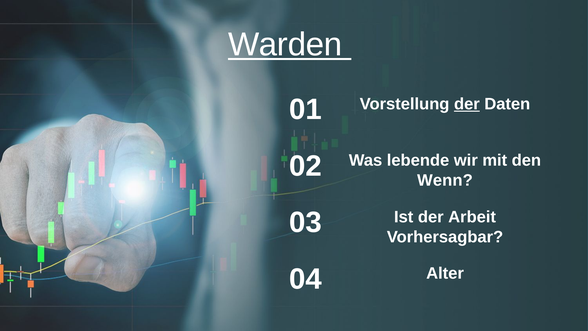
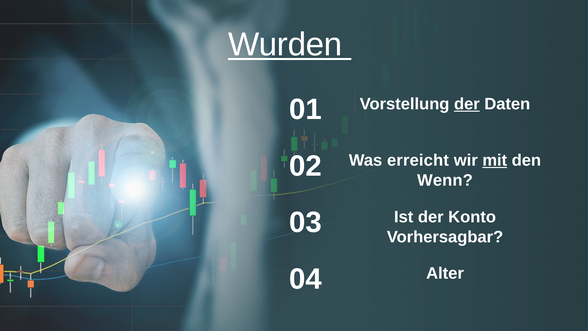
Warden: Warden -> Wurden
lebende: lebende -> erreicht
mit underline: none -> present
Arbeit: Arbeit -> Konto
